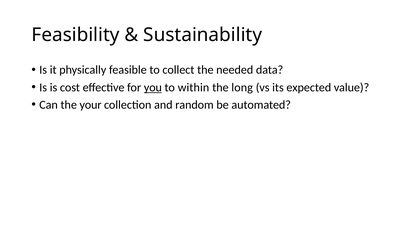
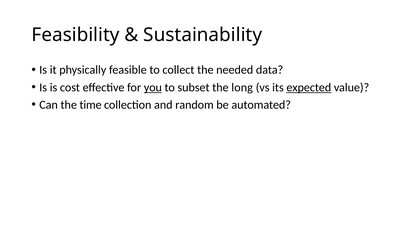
within: within -> subset
expected underline: none -> present
your: your -> time
